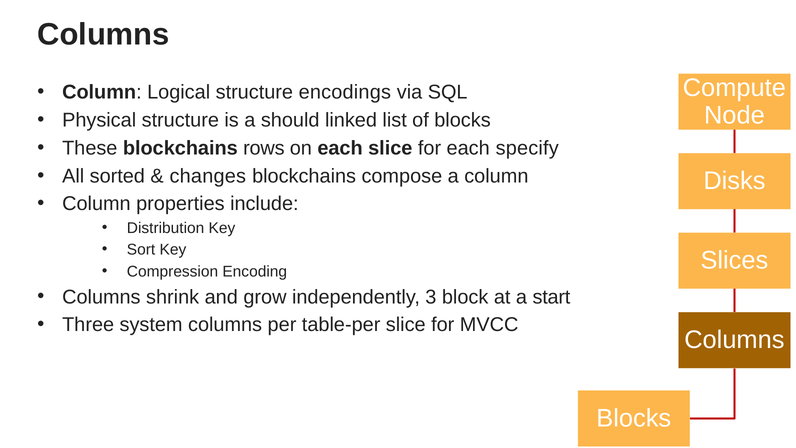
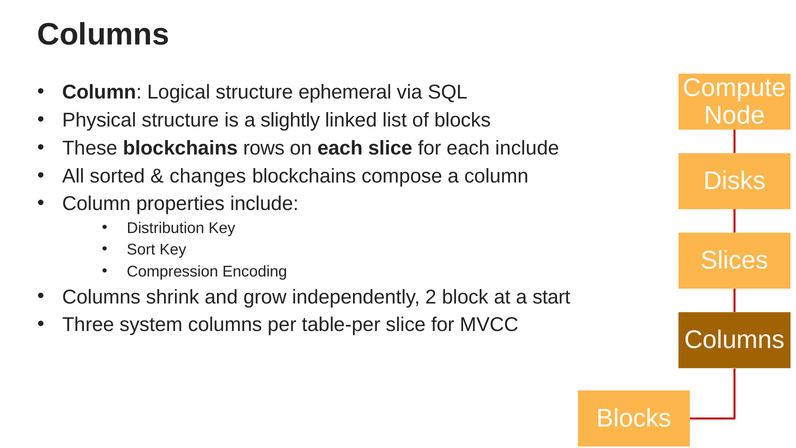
encodings: encodings -> ephemeral
should: should -> slightly
each specify: specify -> include
3: 3 -> 2
